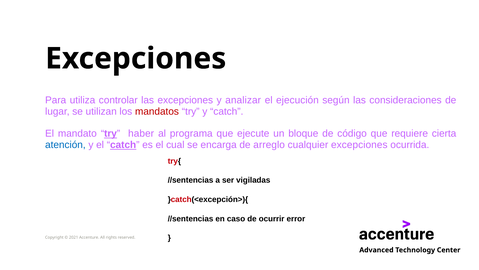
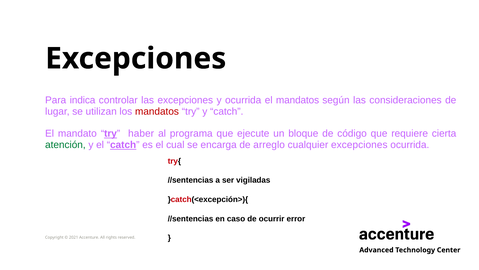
utiliza: utiliza -> indica
y analizar: analizar -> ocurrida
el ejecución: ejecución -> mandatos
atención colour: blue -> green
